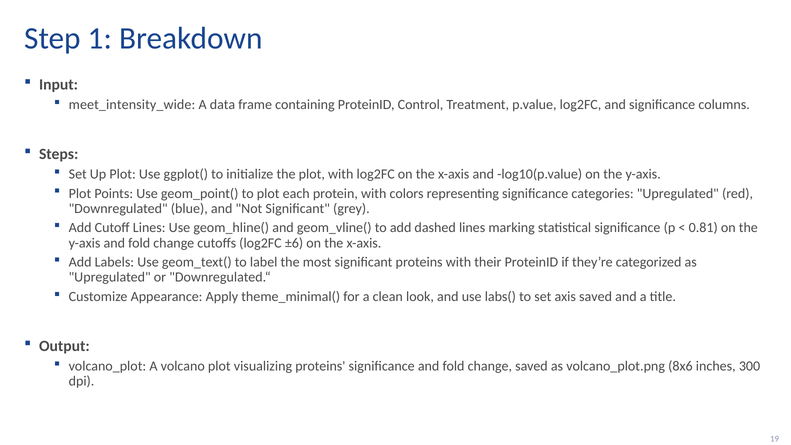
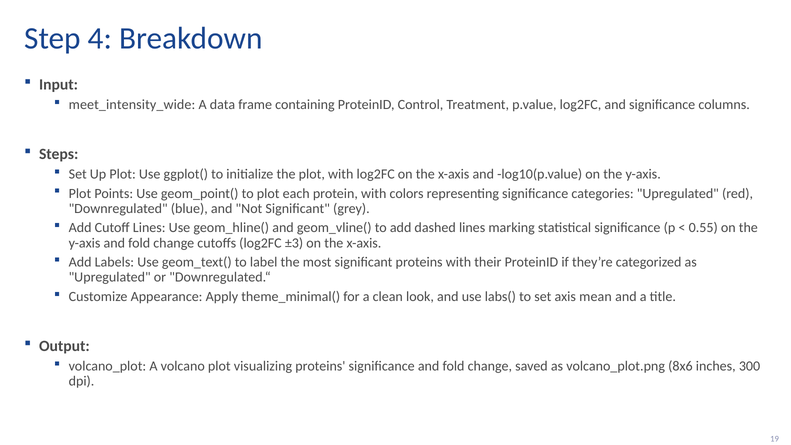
1: 1 -> 4
0.81: 0.81 -> 0.55
±6: ±6 -> ±3
axis saved: saved -> mean
